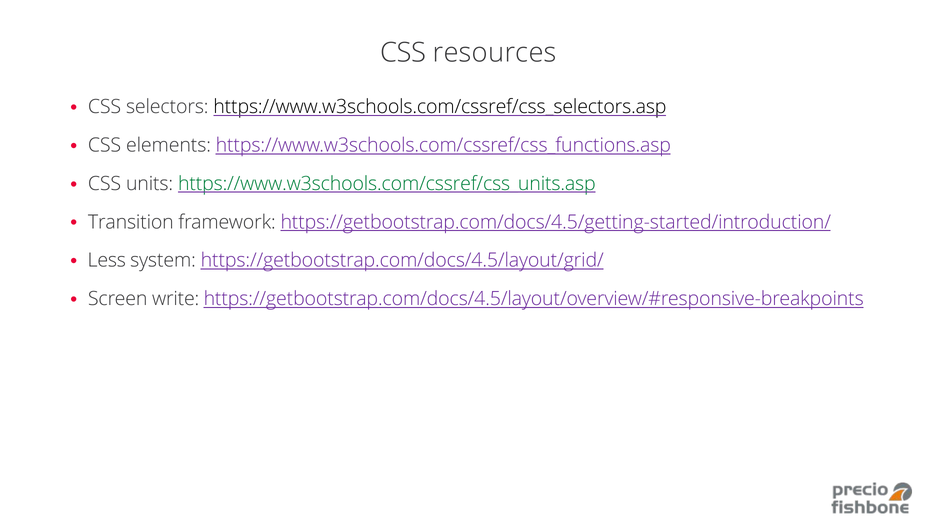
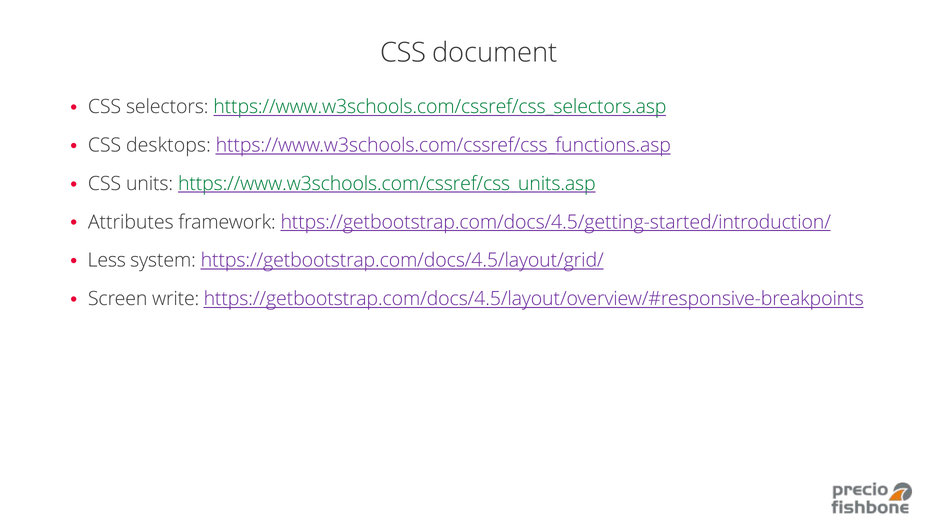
resources: resources -> document
https://www.w3schools.com/cssref/css_selectors.asp colour: black -> green
elements: elements -> desktops
Transition: Transition -> Attributes
